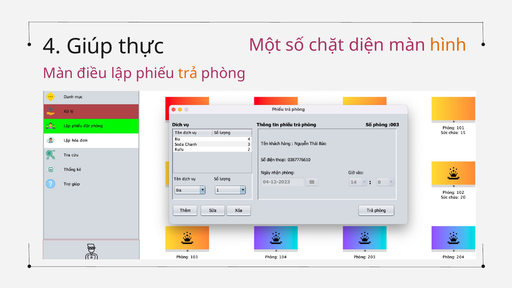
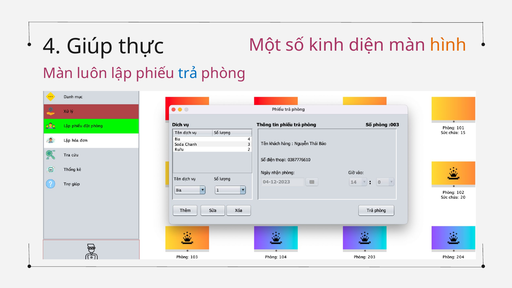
chặt: chặt -> kinh
điều: điều -> luôn
trả colour: orange -> blue
